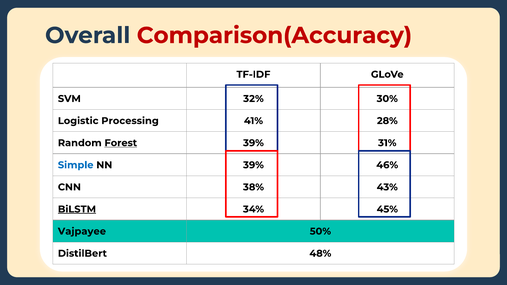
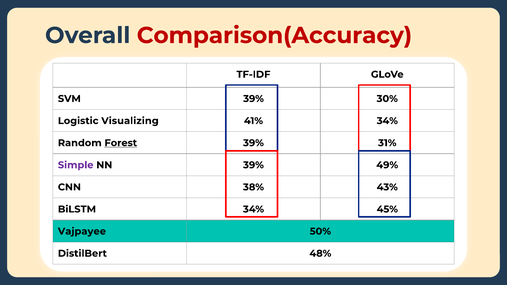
SVM 32%: 32% -> 39%
Processing: Processing -> Visualizing
41% 28%: 28% -> 34%
Simple colour: blue -> purple
46%: 46% -> 49%
BiLSTM underline: present -> none
